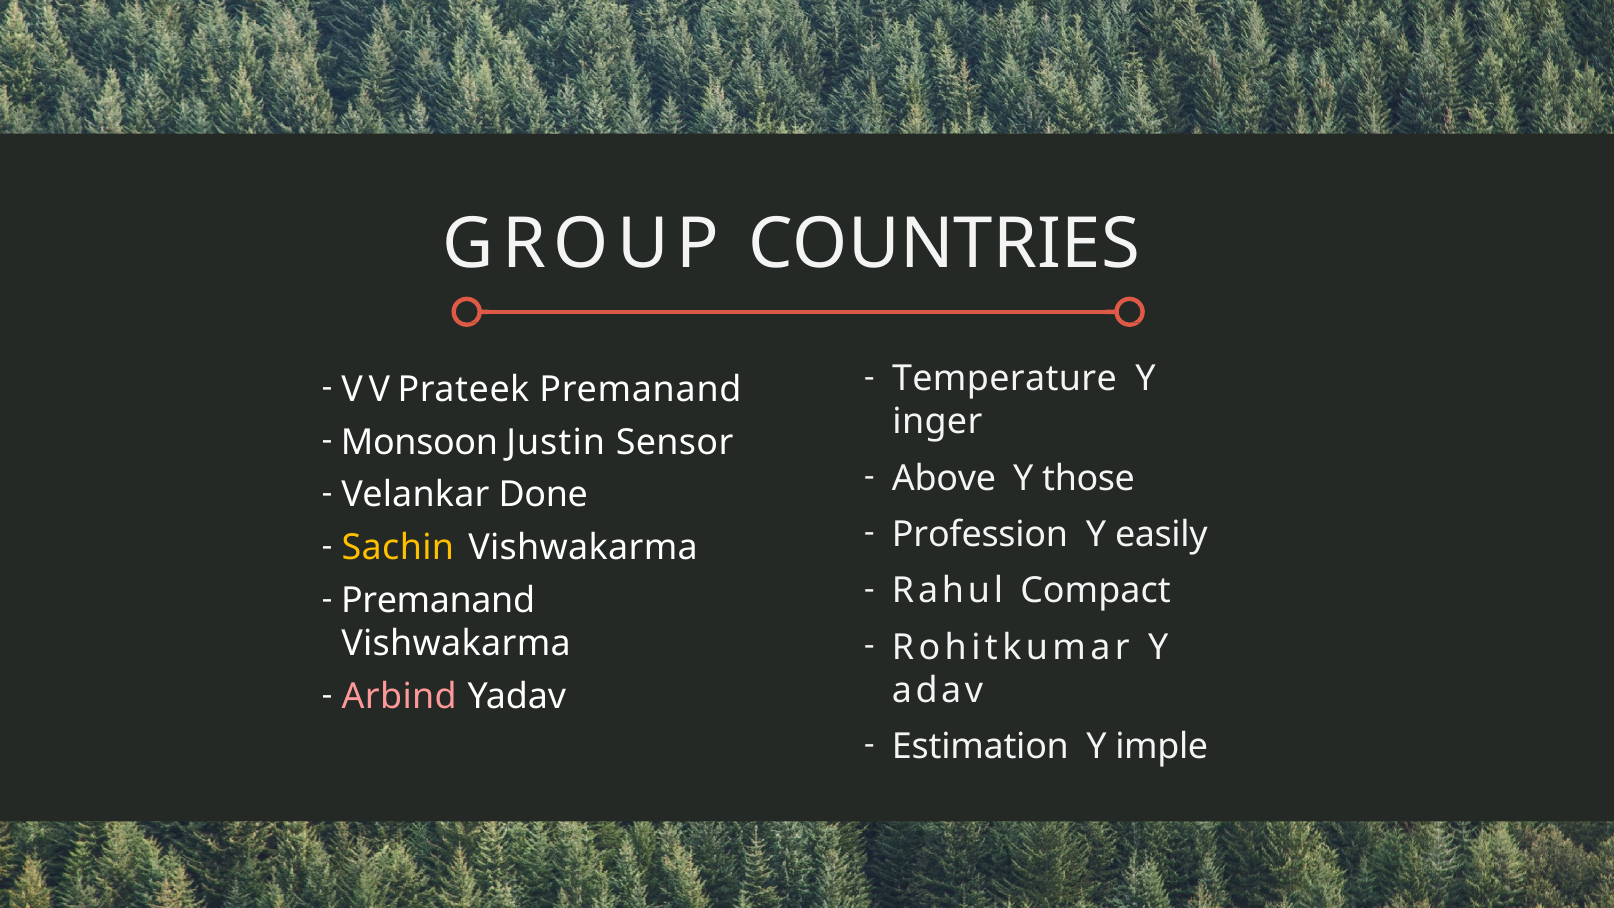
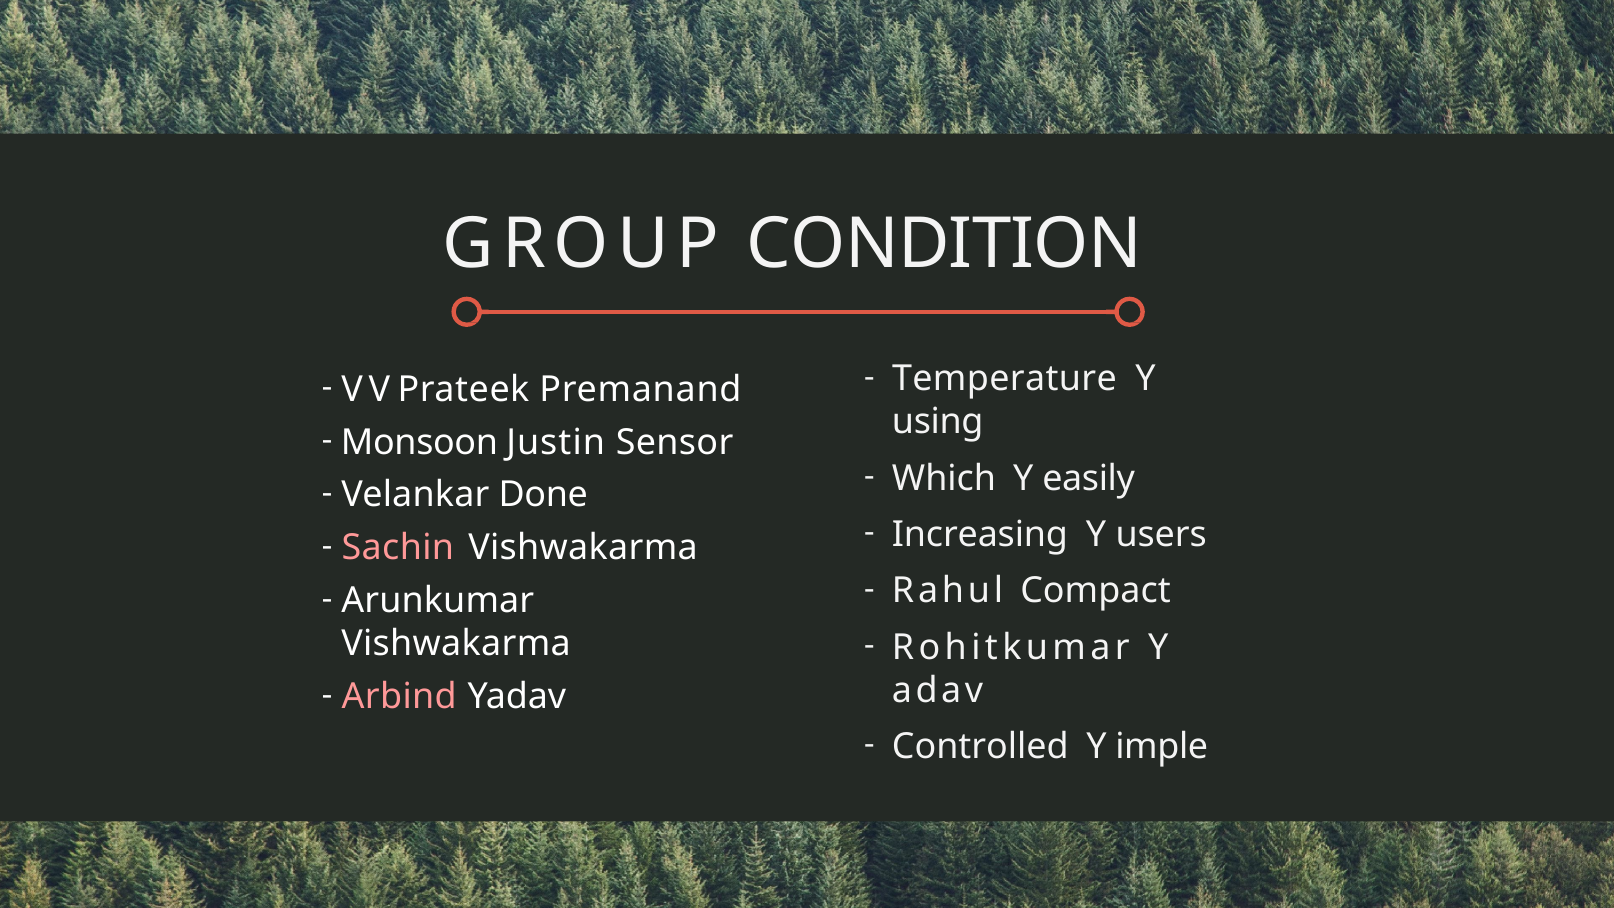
COUNTRIES: COUNTRIES -> CONDITION
inger: inger -> using
Above: Above -> Which
those: those -> easily
Profession at (980, 535): Profession -> Increasing
easily: easily -> users
Sachin colour: yellow -> pink
Premanand at (438, 601): Premanand -> Arunkumar
Estimation: Estimation -> Controlled
